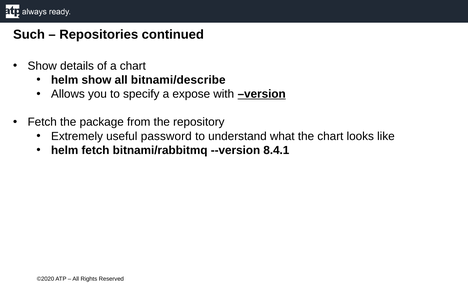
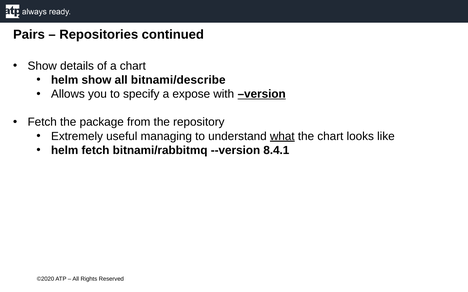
Such: Such -> Pairs
password: password -> managing
what underline: none -> present
